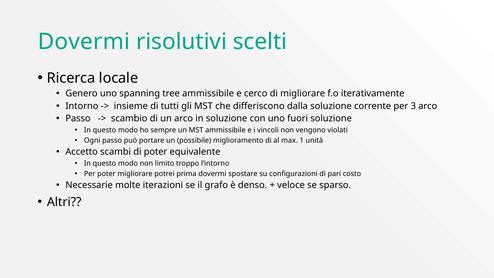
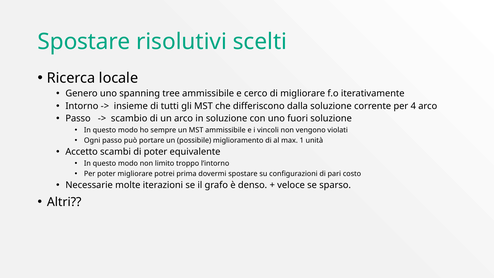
Dovermi at (84, 42): Dovermi -> Spostare
3: 3 -> 4
